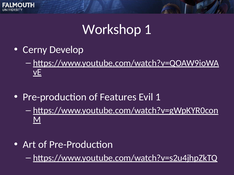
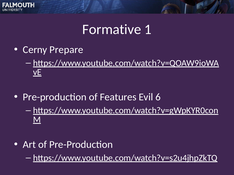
Workshop: Workshop -> Formative
Develop: Develop -> Prepare
Evil 1: 1 -> 6
